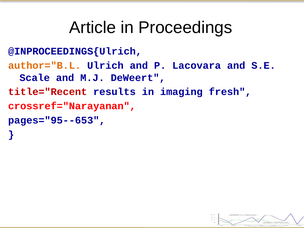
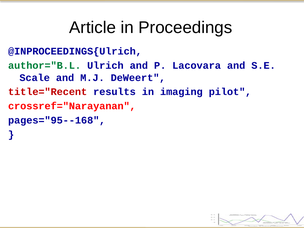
author="B.L colour: orange -> green
fresh: fresh -> pilot
pages="95--653: pages="95--653 -> pages="95--168
